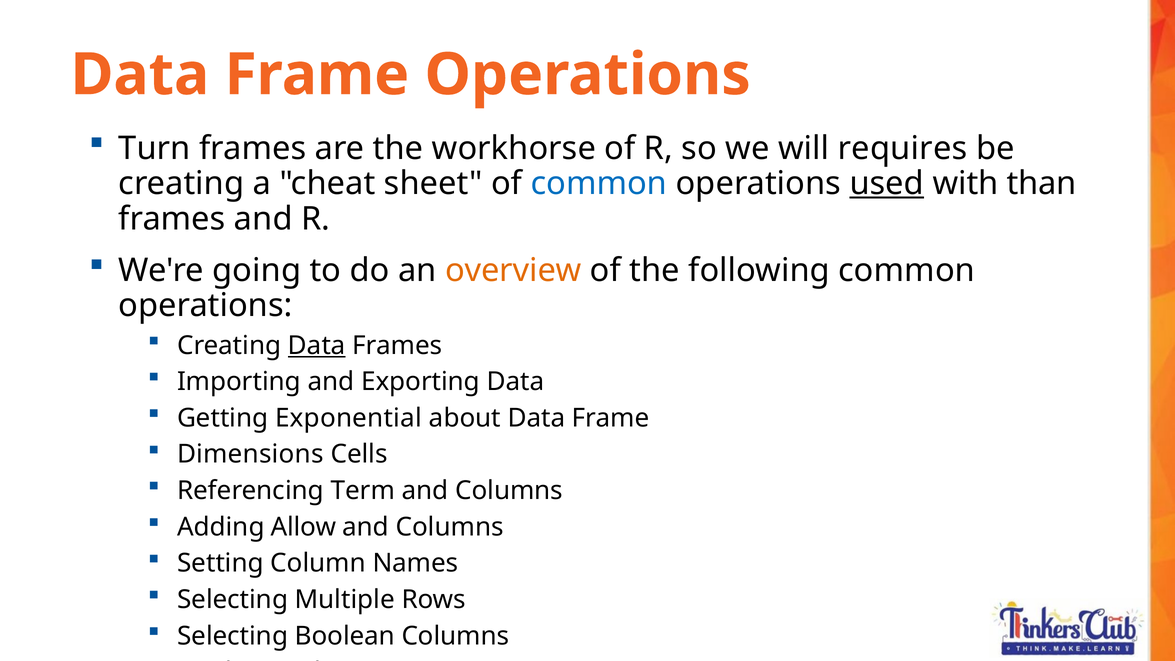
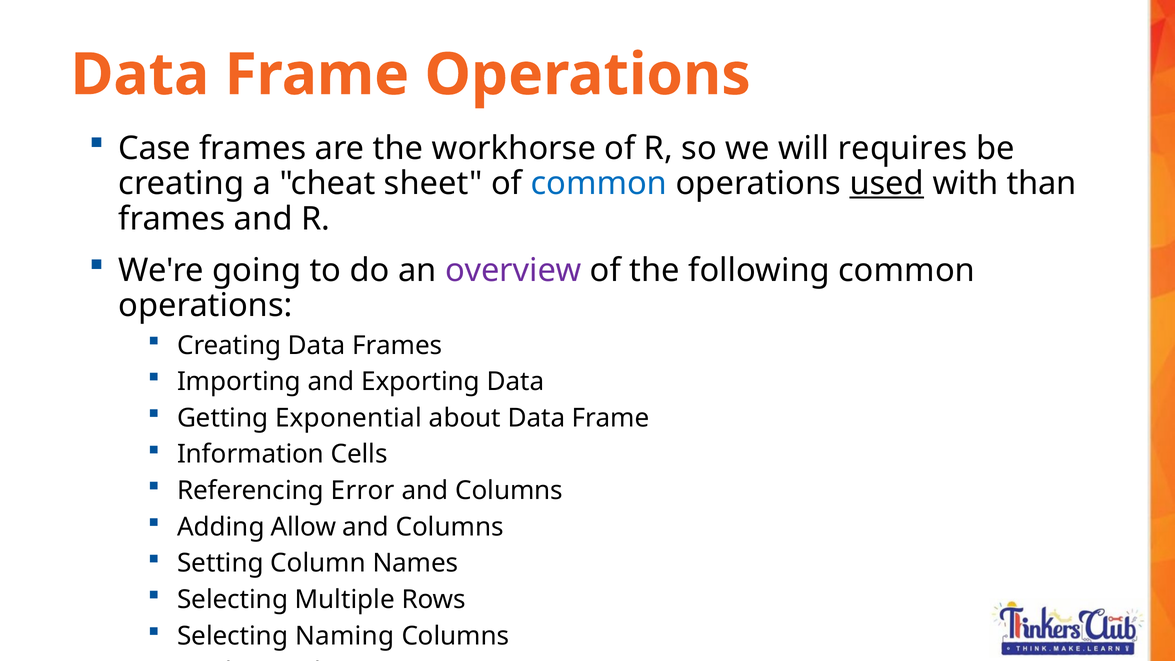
Turn: Turn -> Case
overview colour: orange -> purple
Data at (317, 345) underline: present -> none
Dimensions: Dimensions -> Information
Term: Term -> Error
Boolean: Boolean -> Naming
